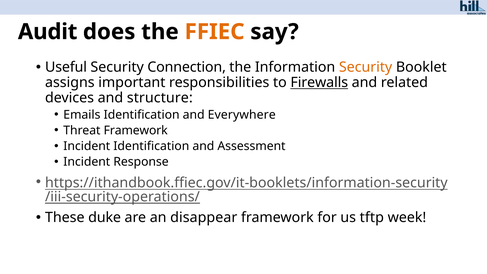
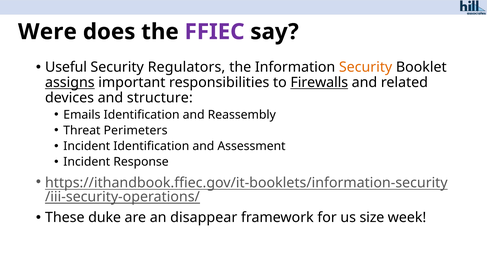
Audit: Audit -> Were
FFIEC colour: orange -> purple
Connection: Connection -> Regulators
assigns underline: none -> present
Everywhere: Everywhere -> Reassembly
Threat Framework: Framework -> Perimeters
tftp: tftp -> size
